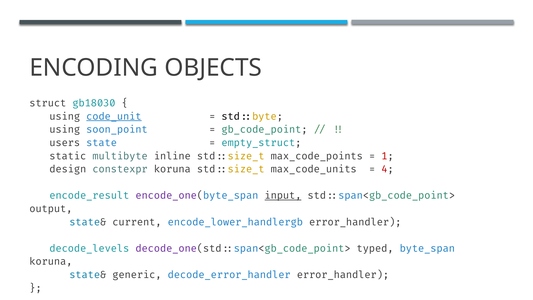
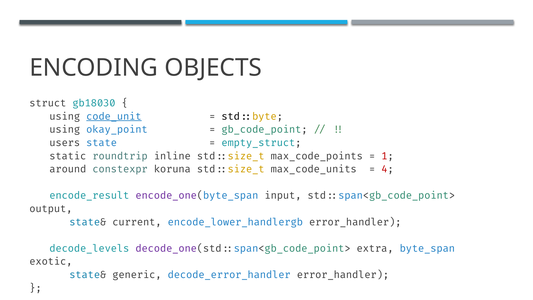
soon_point: soon_point -> okay_point
multibyte: multibyte -> roundtrip
design: design -> around
input underline: present -> none
typed: typed -> extra
koruna at (51, 261): koruna -> exotic
